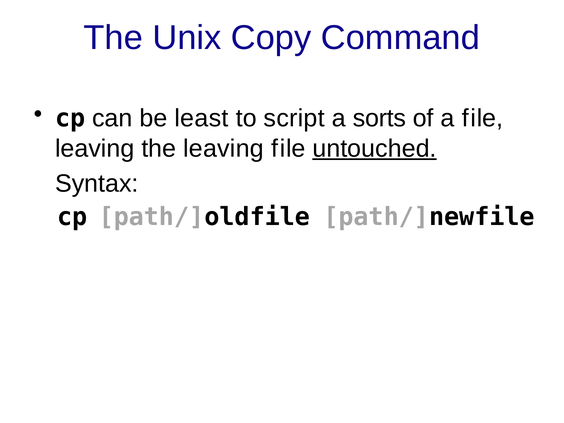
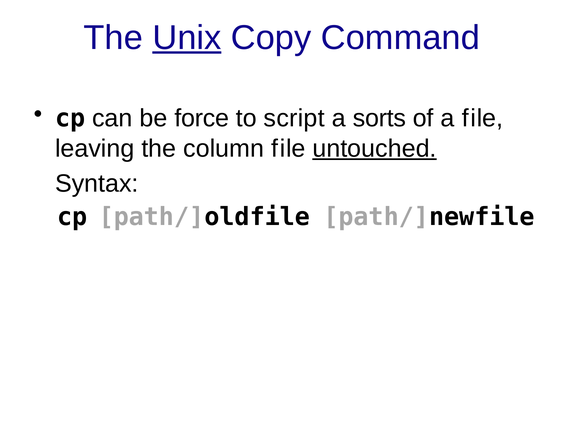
Unix underline: none -> present
least: least -> force
the leaving: leaving -> column
